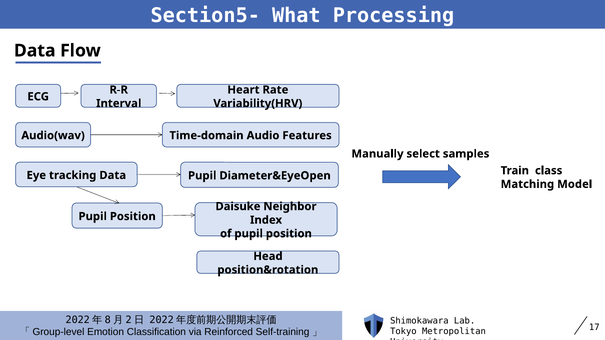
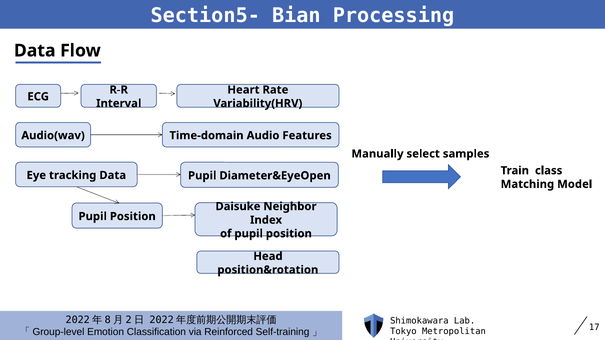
What: What -> Bian
